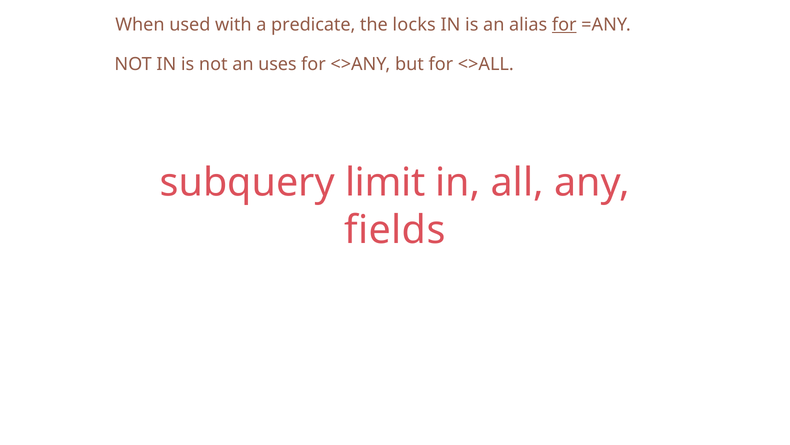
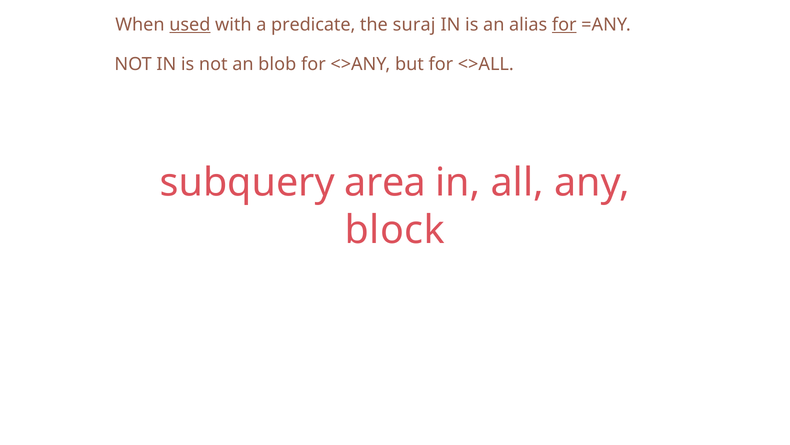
used underline: none -> present
locks: locks -> suraj
uses: uses -> blob
limit: limit -> area
fields: fields -> block
